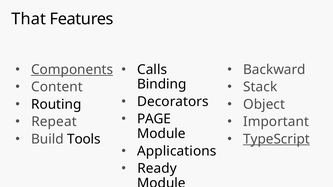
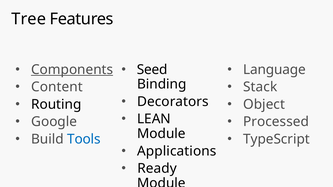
That: That -> Tree
Calls: Calls -> Seed
Backward: Backward -> Language
PAGE: PAGE -> LEAN
Repeat: Repeat -> Google
Important: Important -> Processed
Tools colour: black -> blue
TypeScript underline: present -> none
